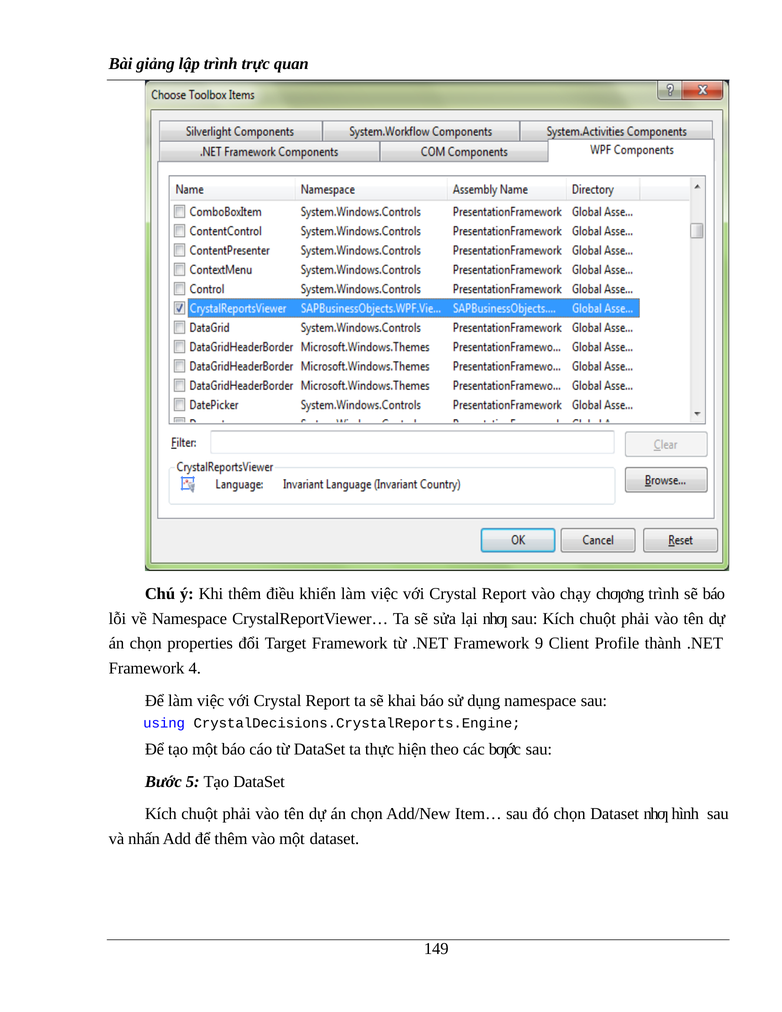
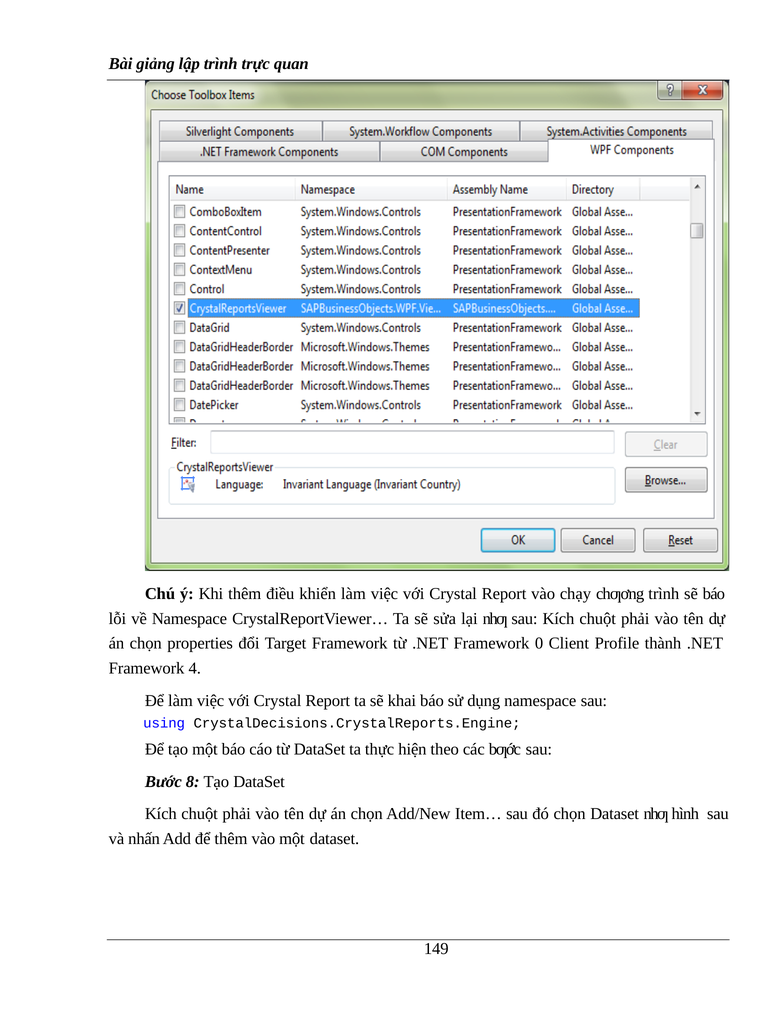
9: 9 -> 0
5: 5 -> 8
